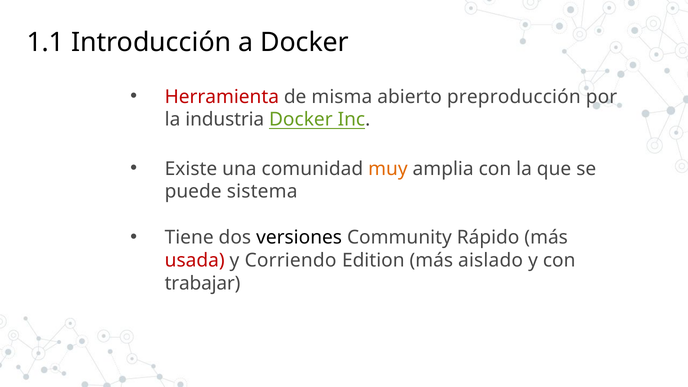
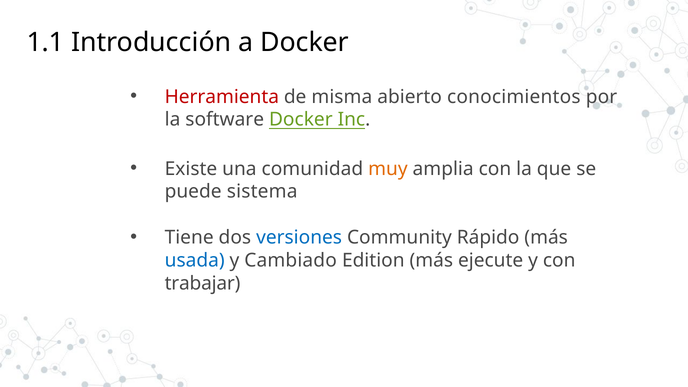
preproducción: preproducción -> conocimientos
industria: industria -> software
versiones colour: black -> blue
usada colour: red -> blue
Corriendo: Corriendo -> Cambiado
aislado: aislado -> ejecute
